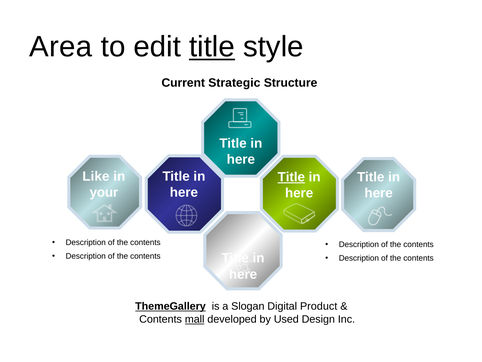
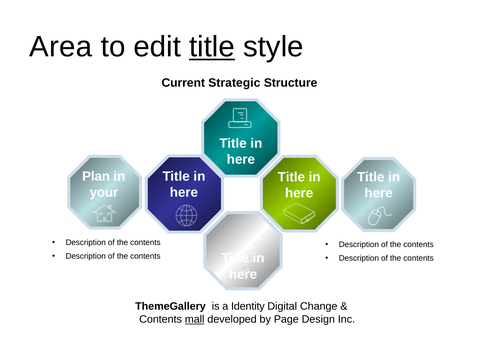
Like: Like -> Plan
Title at (291, 177) underline: present -> none
ThemeGallery underline: present -> none
Slogan: Slogan -> Identity
Product: Product -> Change
Used: Used -> Page
